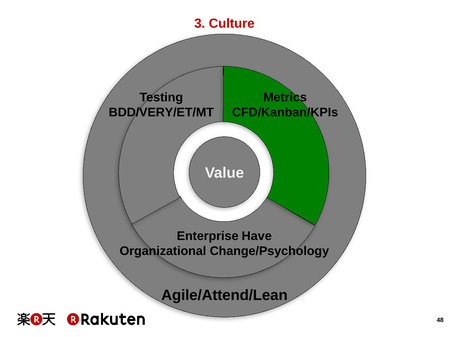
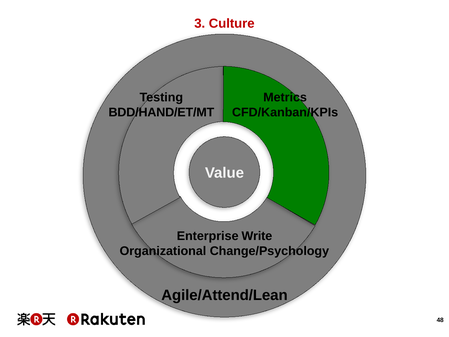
BDD/VERY/ET/MT: BDD/VERY/ET/MT -> BDD/HAND/ET/MT
Have: Have -> Write
